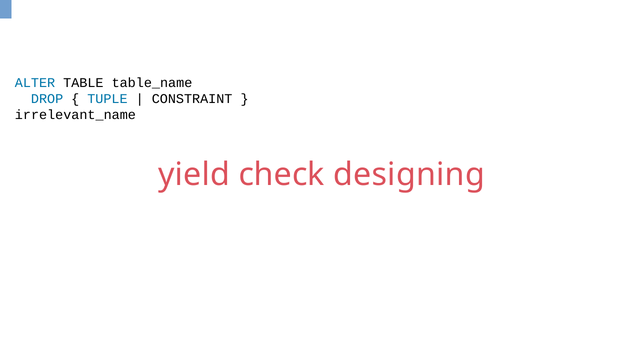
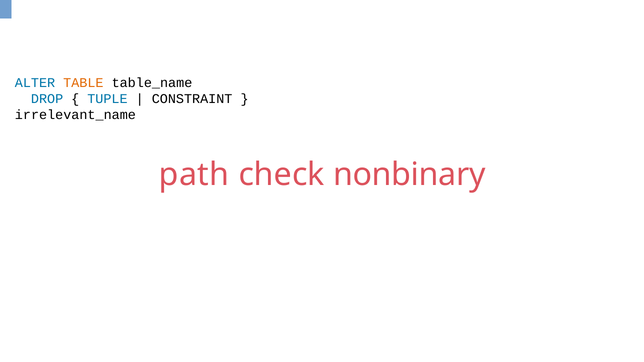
TABLE colour: black -> orange
yield: yield -> path
designing: designing -> nonbinary
